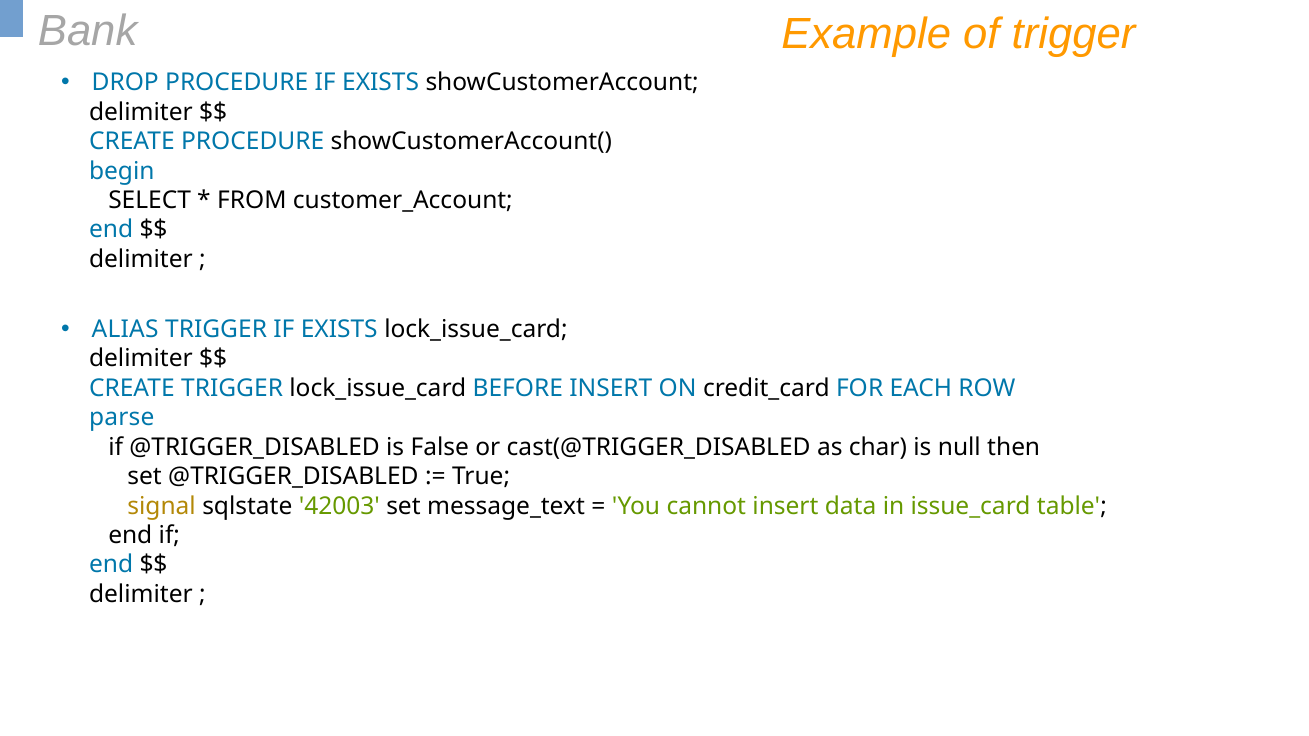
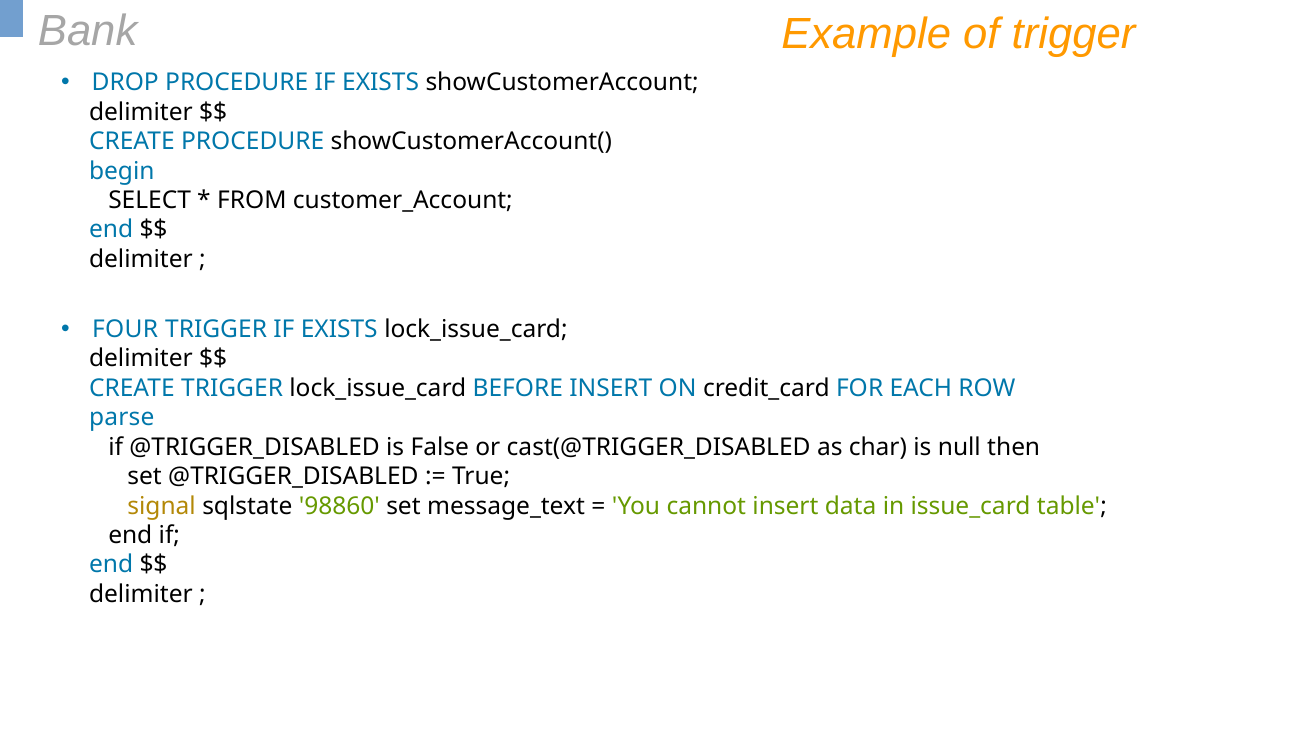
ALIAS: ALIAS -> FOUR
42003: 42003 -> 98860
